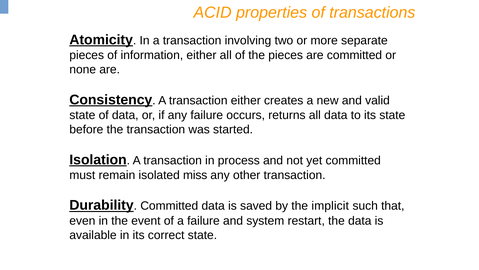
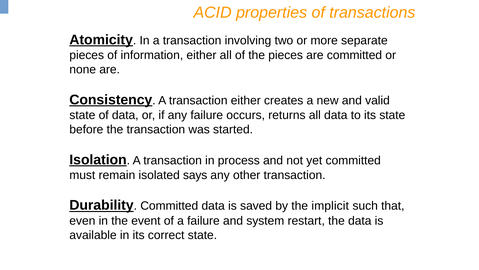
miss: miss -> says
